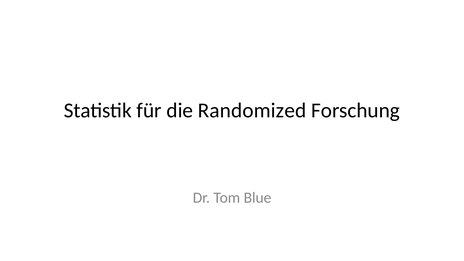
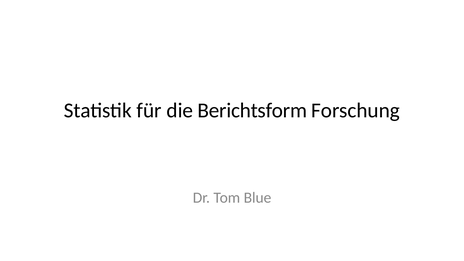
Randomized: Randomized -> Berichtsform
